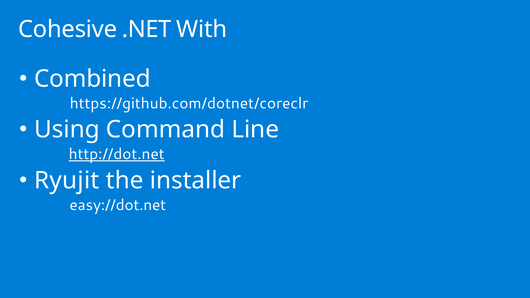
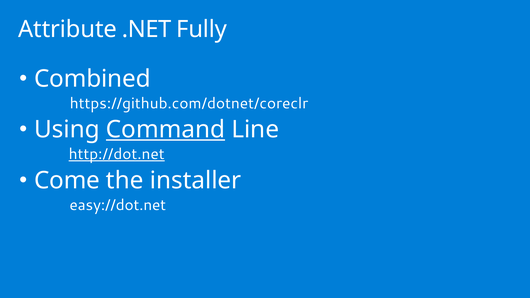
Cohesive: Cohesive -> Attribute
With: With -> Fully
Command underline: none -> present
Ryujit: Ryujit -> Come
